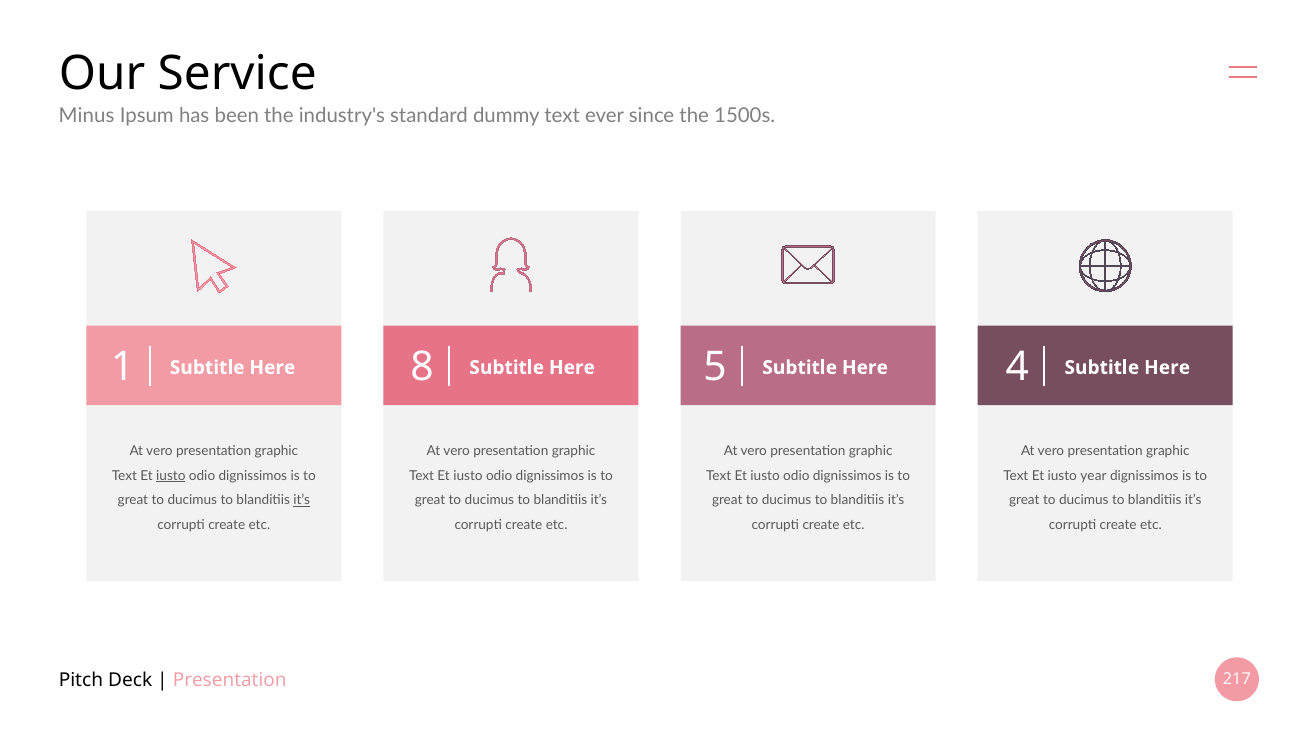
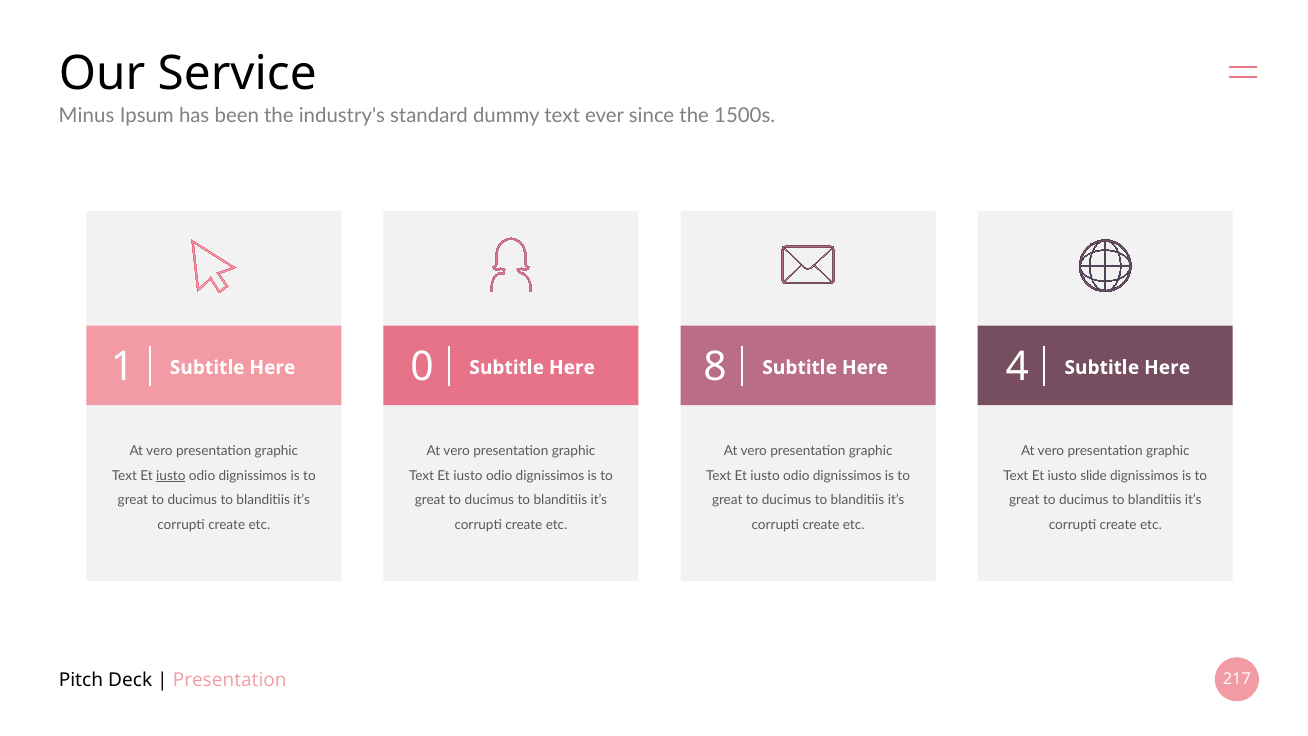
8: 8 -> 0
5: 5 -> 8
year: year -> slide
it’s at (302, 500) underline: present -> none
